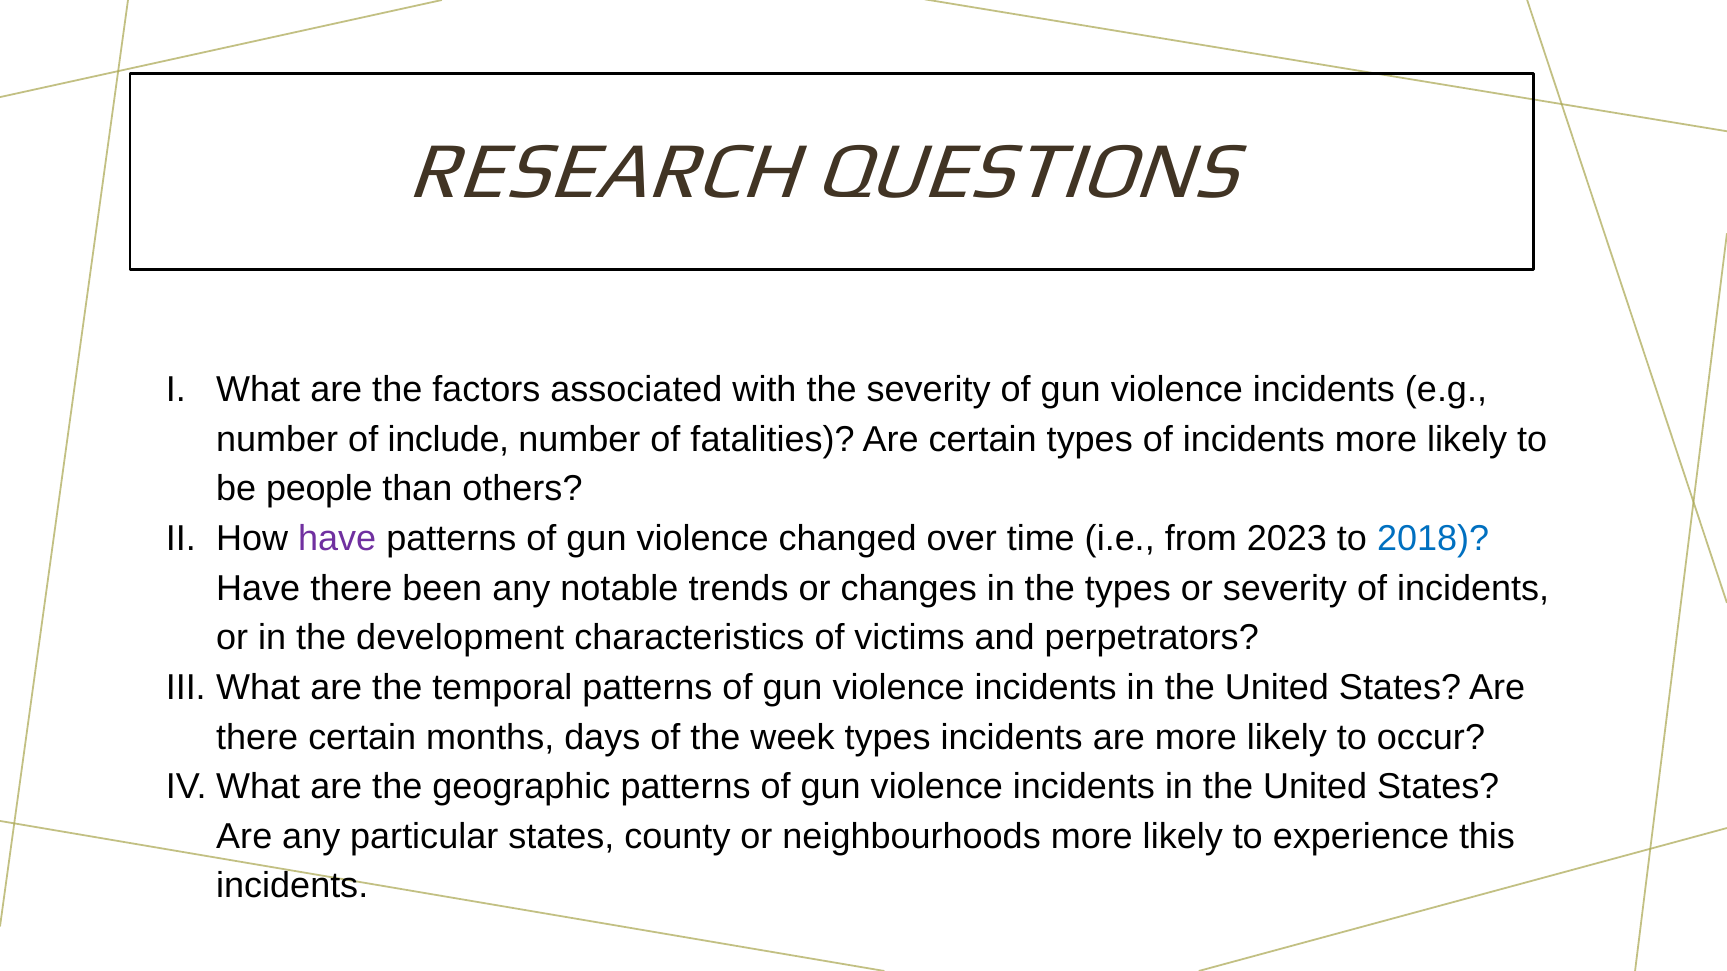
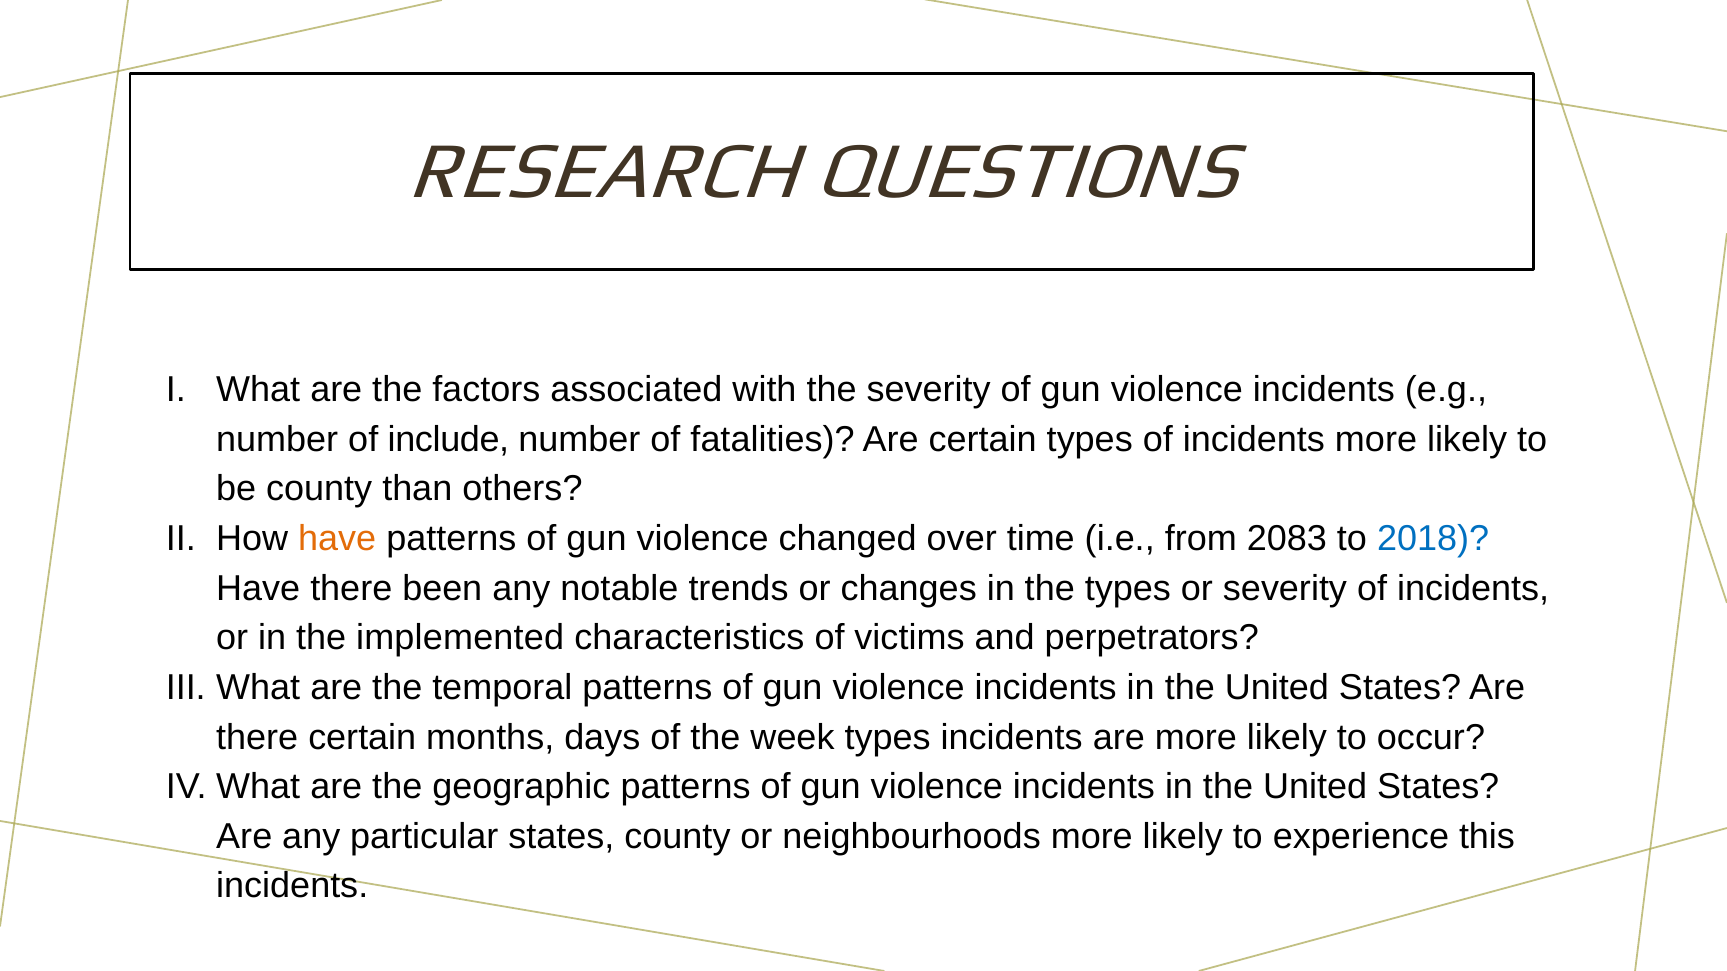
be people: people -> county
have at (337, 539) colour: purple -> orange
2023: 2023 -> 2083
development: development -> implemented
